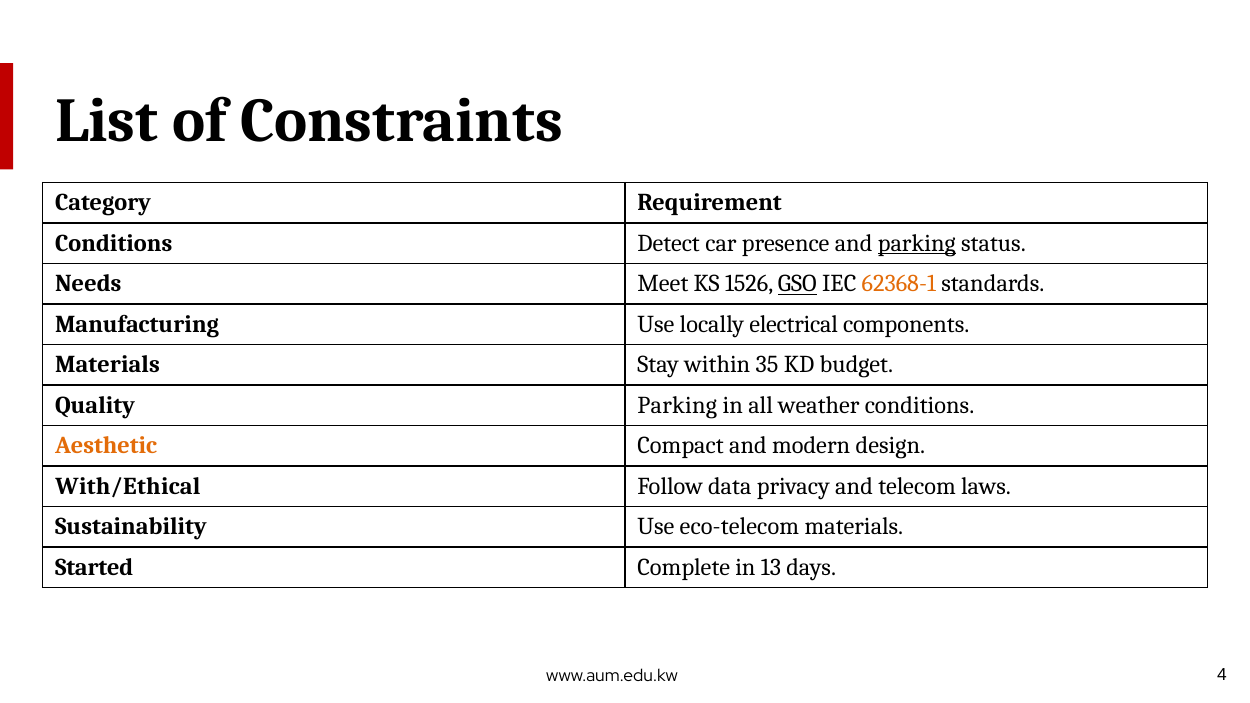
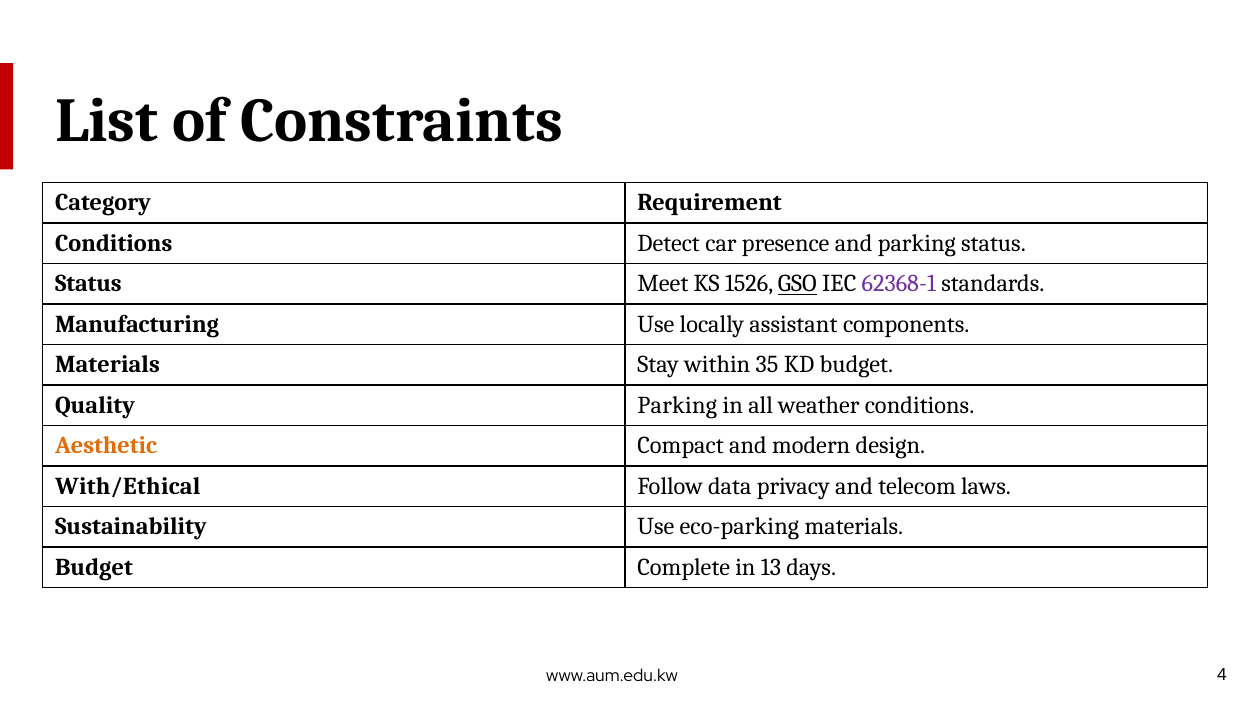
parking at (917, 243) underline: present -> none
Needs at (88, 284): Needs -> Status
62368-1 colour: orange -> purple
electrical: electrical -> assistant
eco-telecom: eco-telecom -> eco-parking
Started at (94, 567): Started -> Budget
